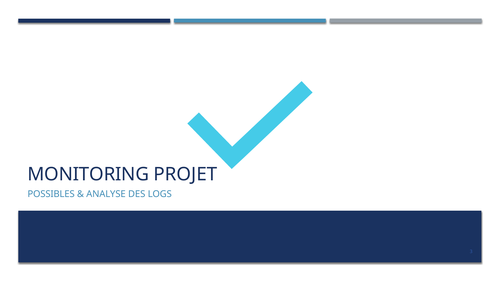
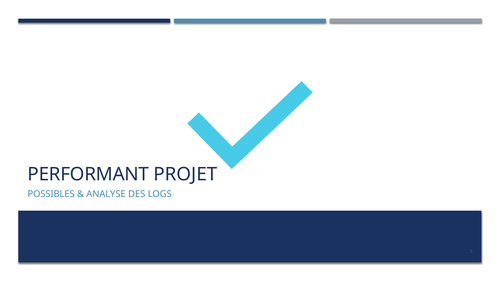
MONITORING: MONITORING -> PERFORMANT
